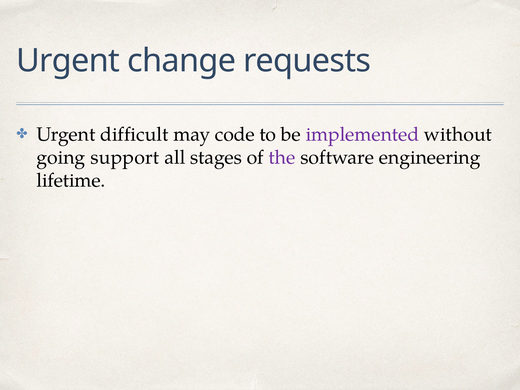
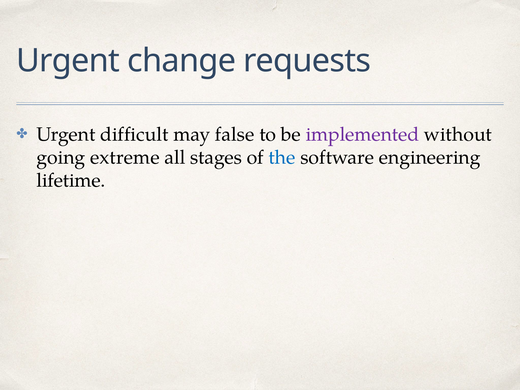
code: code -> false
support: support -> extreme
the colour: purple -> blue
